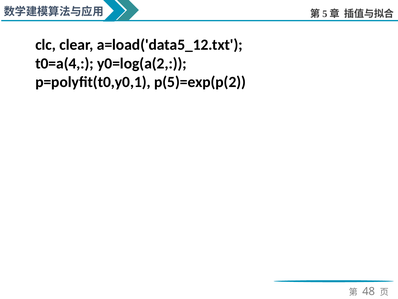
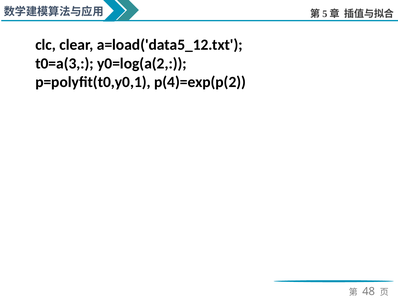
t0=a(4: t0=a(4 -> t0=a(3
p(5)=exp(p(2: p(5)=exp(p(2 -> p(4)=exp(p(2
